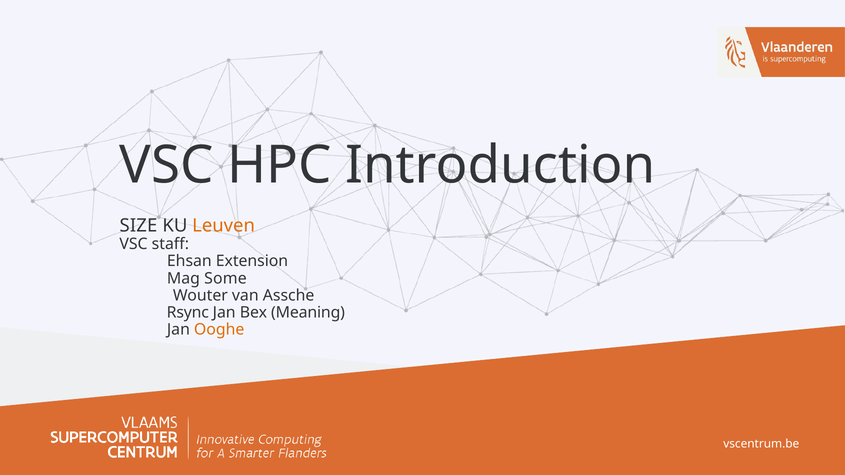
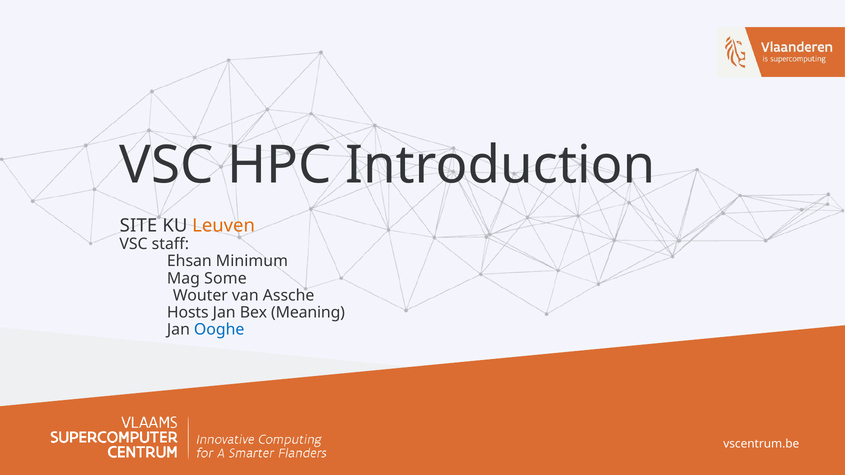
SIZE: SIZE -> SITE
Extension: Extension -> Minimum
Rsync: Rsync -> Hosts
Ooghe colour: orange -> blue
